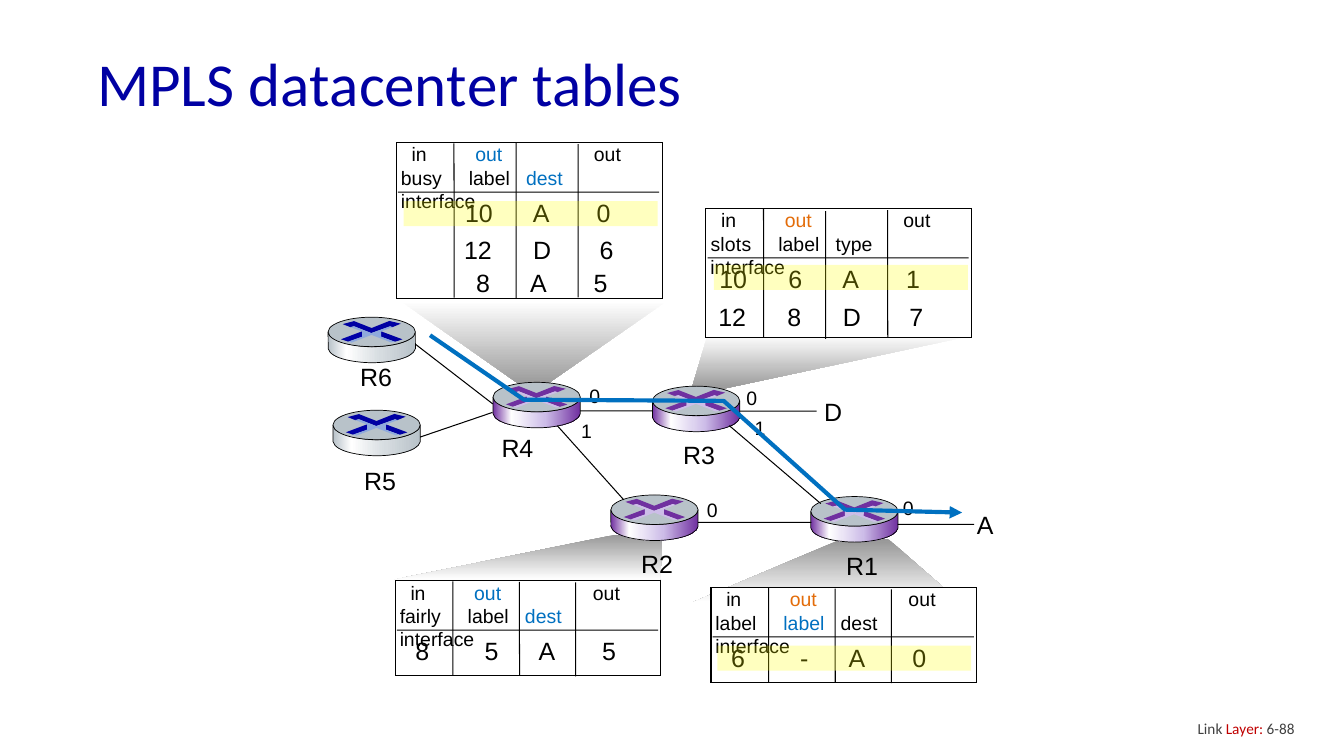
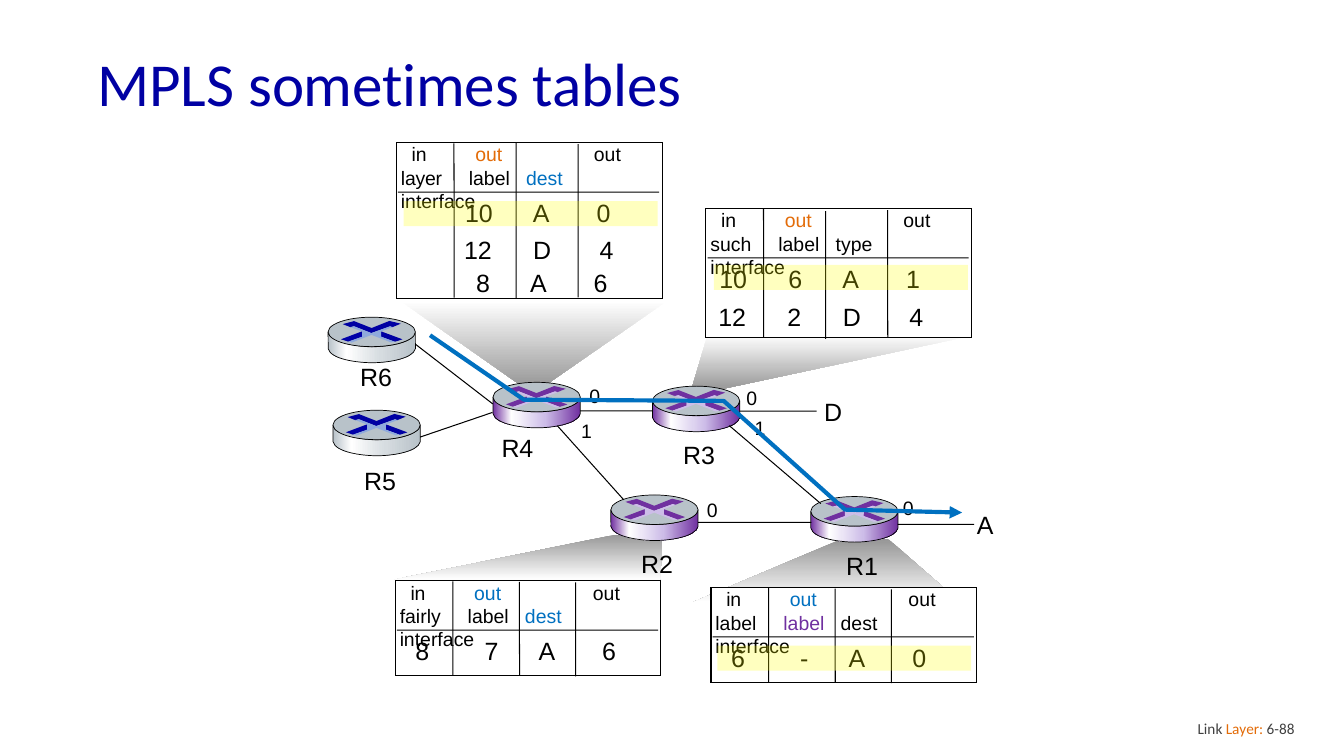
datacenter: datacenter -> sometimes
out at (489, 155) colour: blue -> orange
busy at (421, 179): busy -> layer
slots: slots -> such
12 D 6: 6 -> 4
8 A 5: 5 -> 6
12 8: 8 -> 2
7 at (916, 318): 7 -> 4
out at (803, 600) colour: orange -> blue
label at (804, 624) colour: blue -> purple
5 at (491, 652): 5 -> 7
5 at (609, 652): 5 -> 6
Layer at (1244, 730) colour: red -> orange
